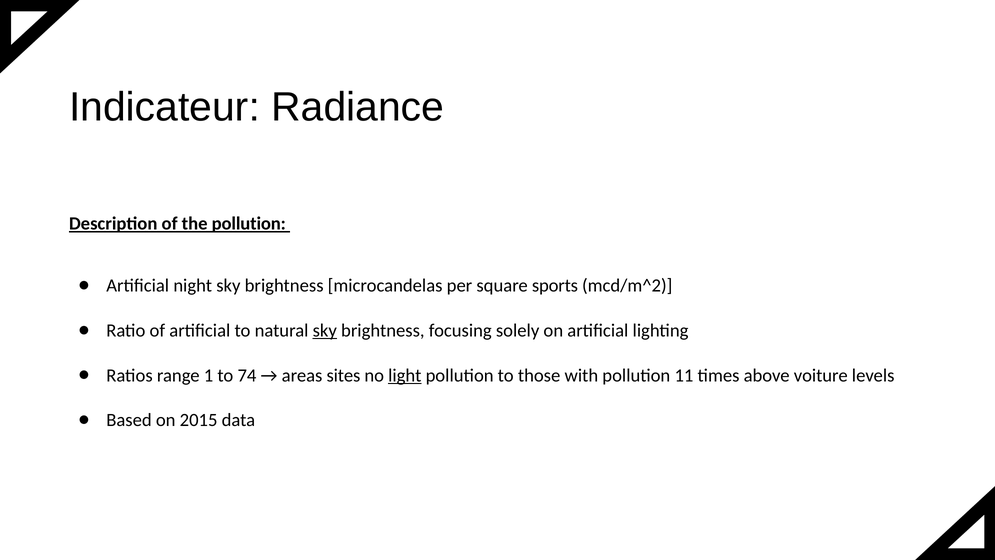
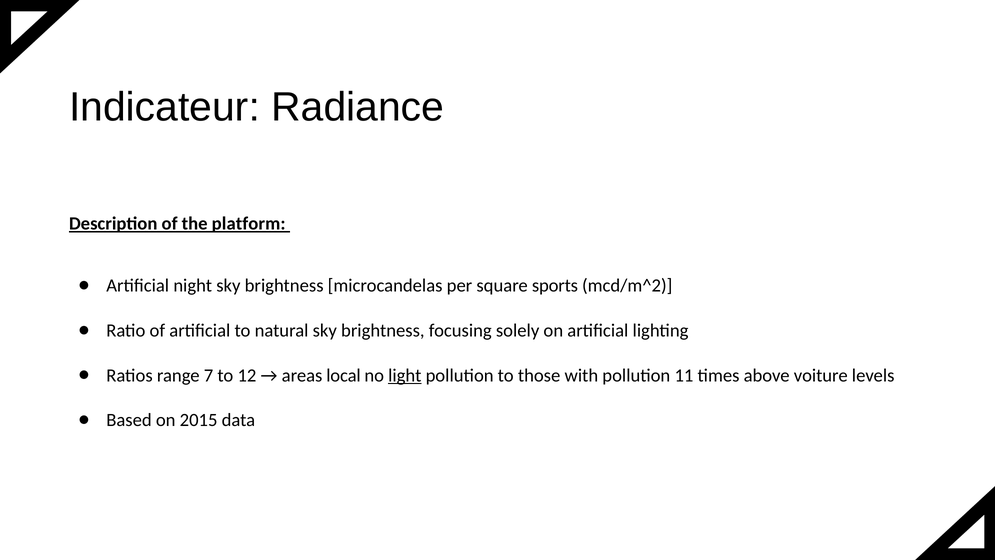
the pollution: pollution -> platform
sky at (325, 330) underline: present -> none
1: 1 -> 7
74: 74 -> 12
sites: sites -> local
